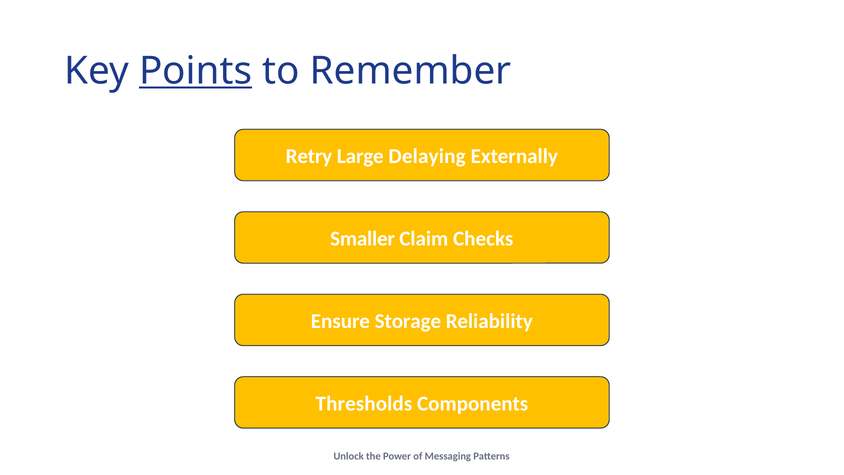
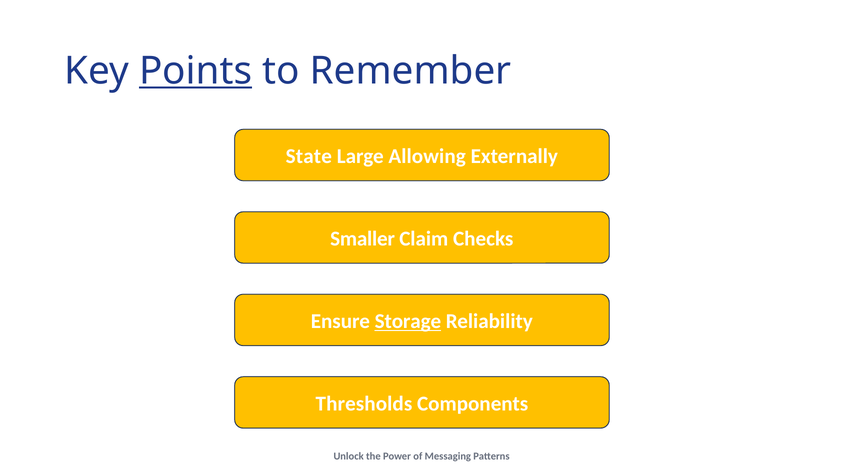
Retry: Retry -> State
Delaying: Delaying -> Allowing
Storage underline: none -> present
